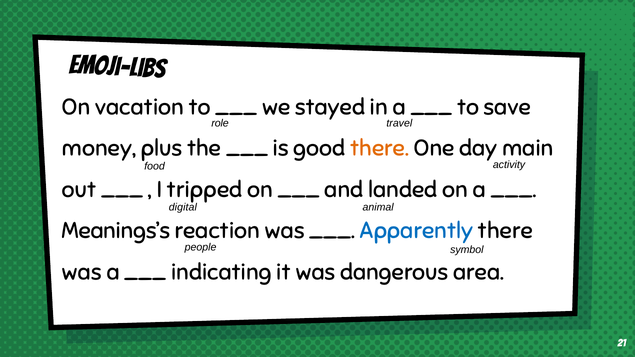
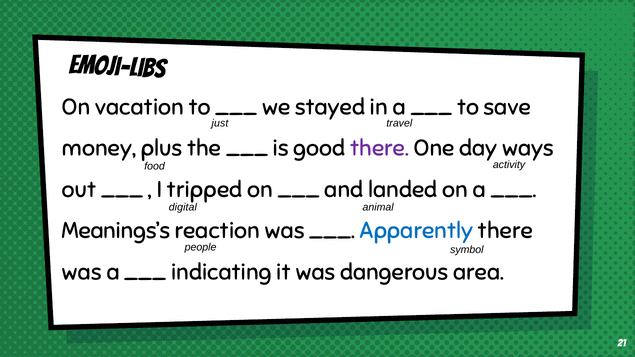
role: role -> just
there at (380, 148) colour: orange -> purple
main: main -> ways
